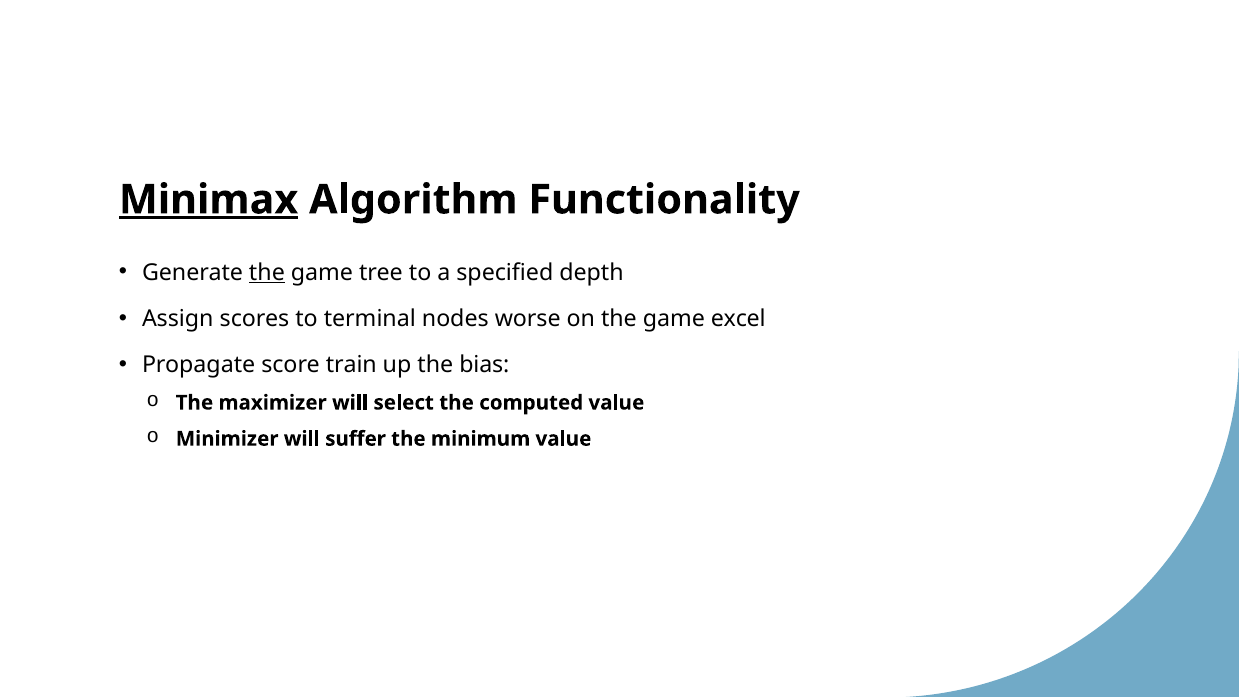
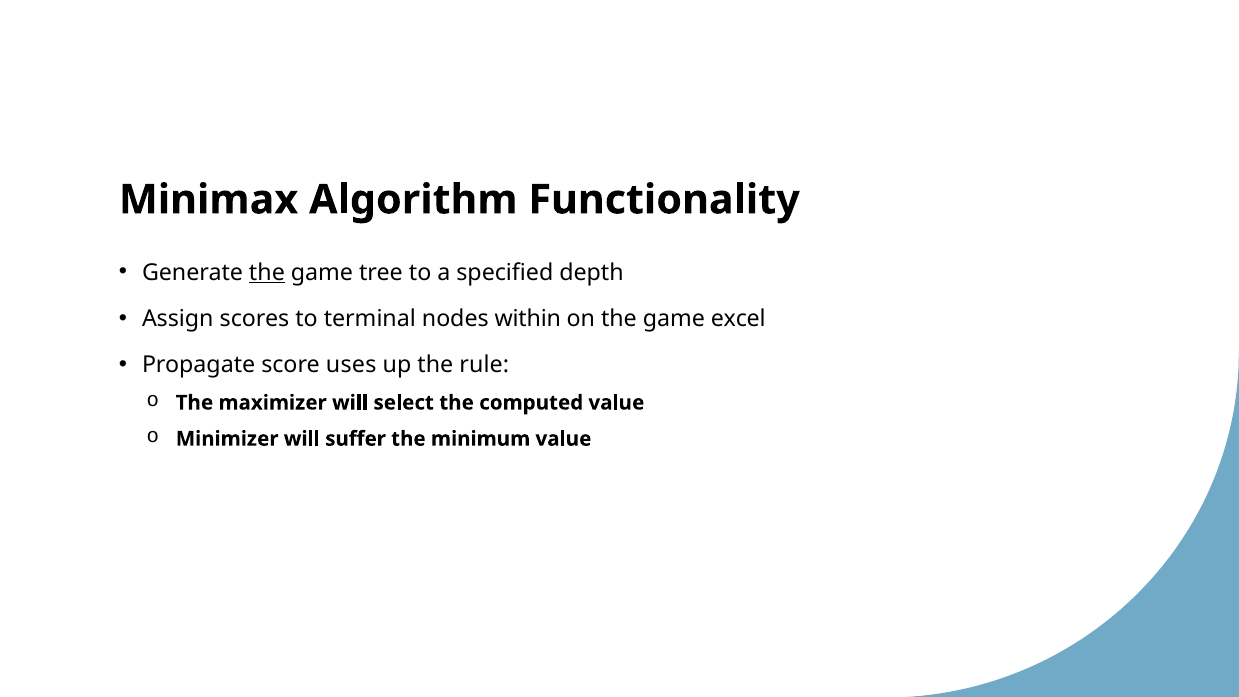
Minimax underline: present -> none
worse: worse -> within
train: train -> uses
bias: bias -> rule
